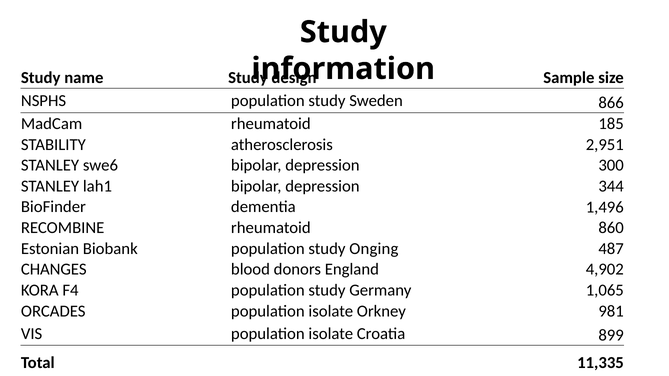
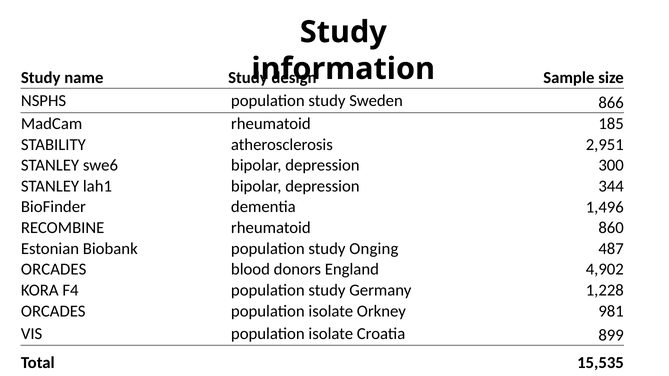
CHANGES at (54, 270): CHANGES -> ORCADES
1,065: 1,065 -> 1,228
11,335: 11,335 -> 15,535
